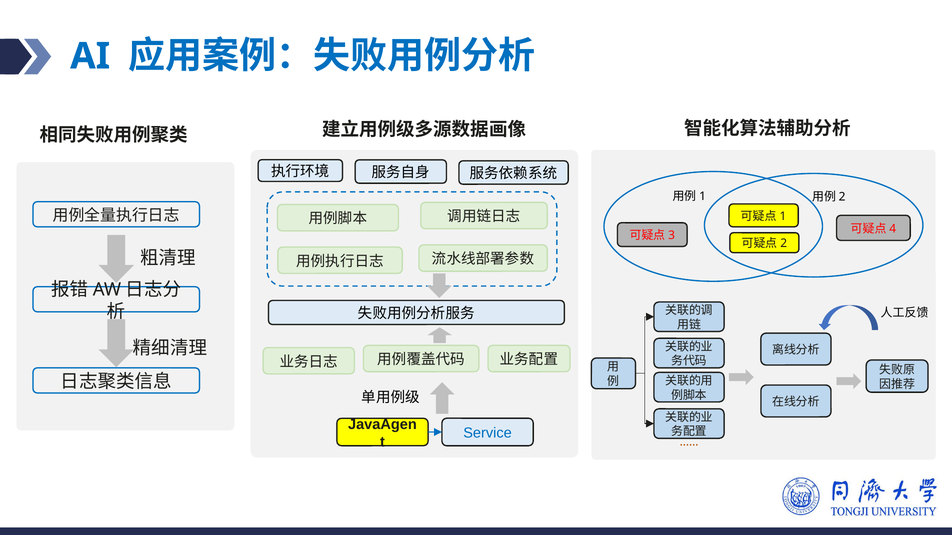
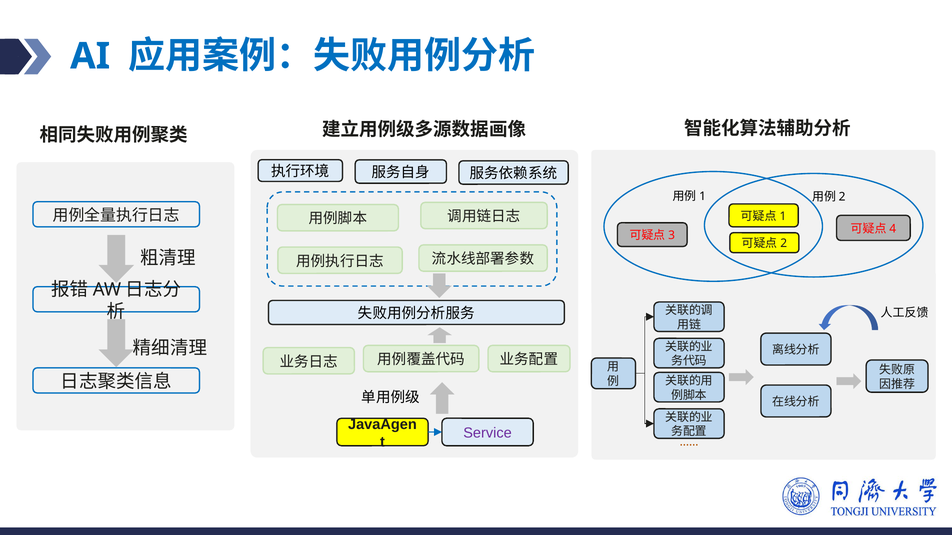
Service colour: blue -> purple
